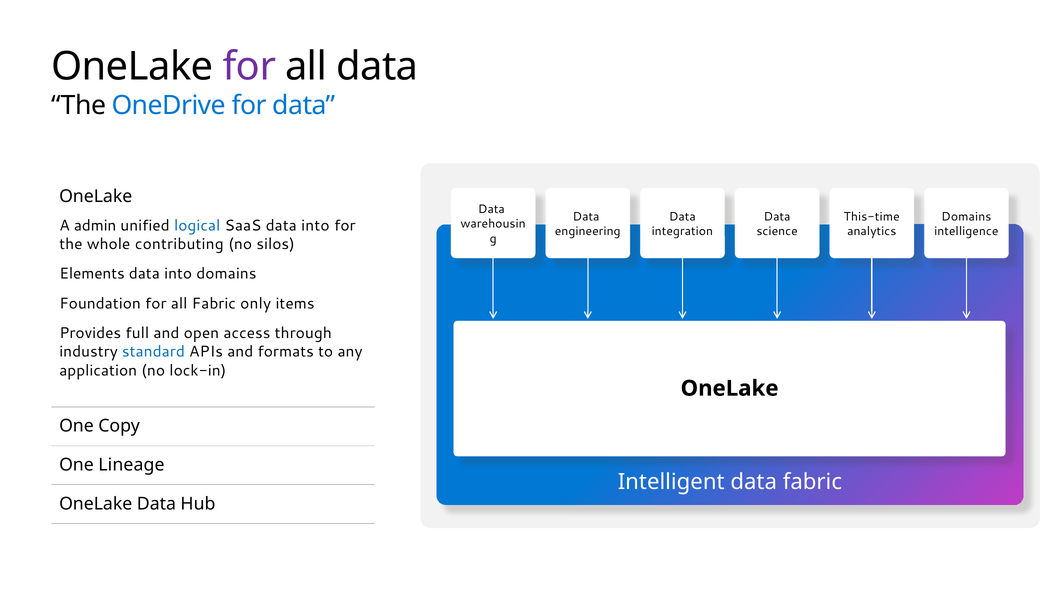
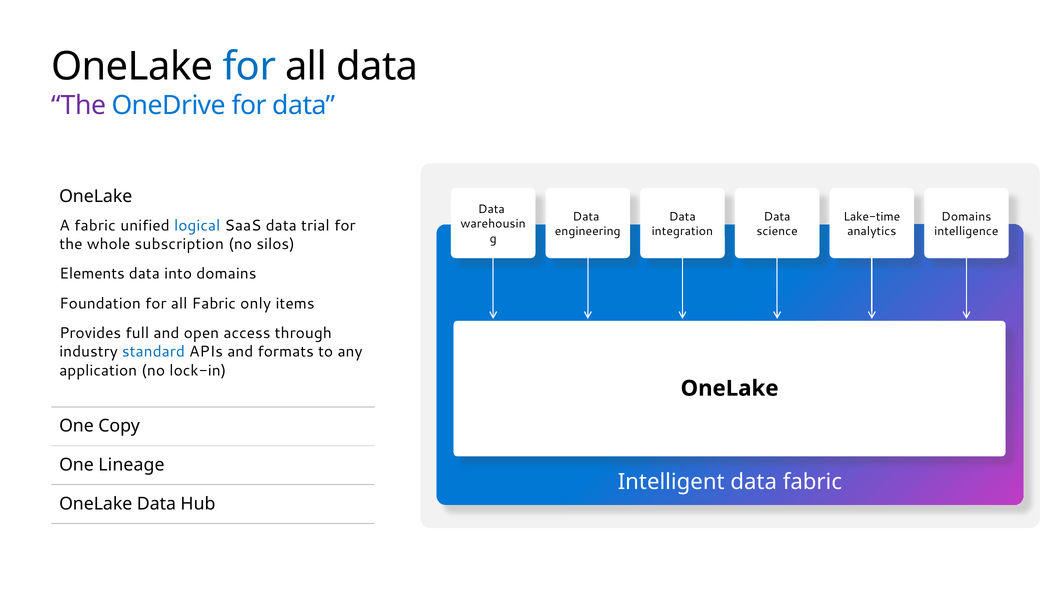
for at (249, 67) colour: purple -> blue
The at (79, 106) colour: black -> purple
This-time: This-time -> Lake-time
A admin: admin -> fabric
SaaS data into: into -> trial
contributing: contributing -> subscription
